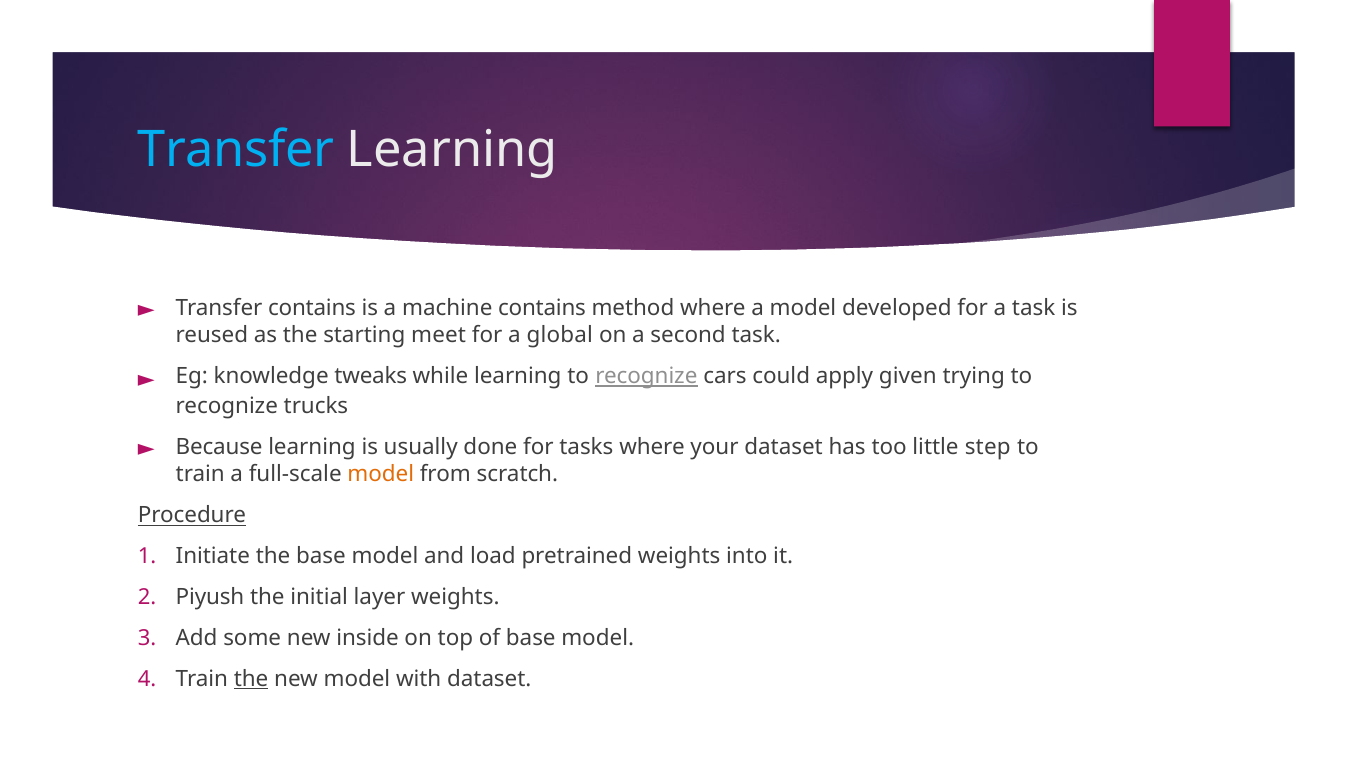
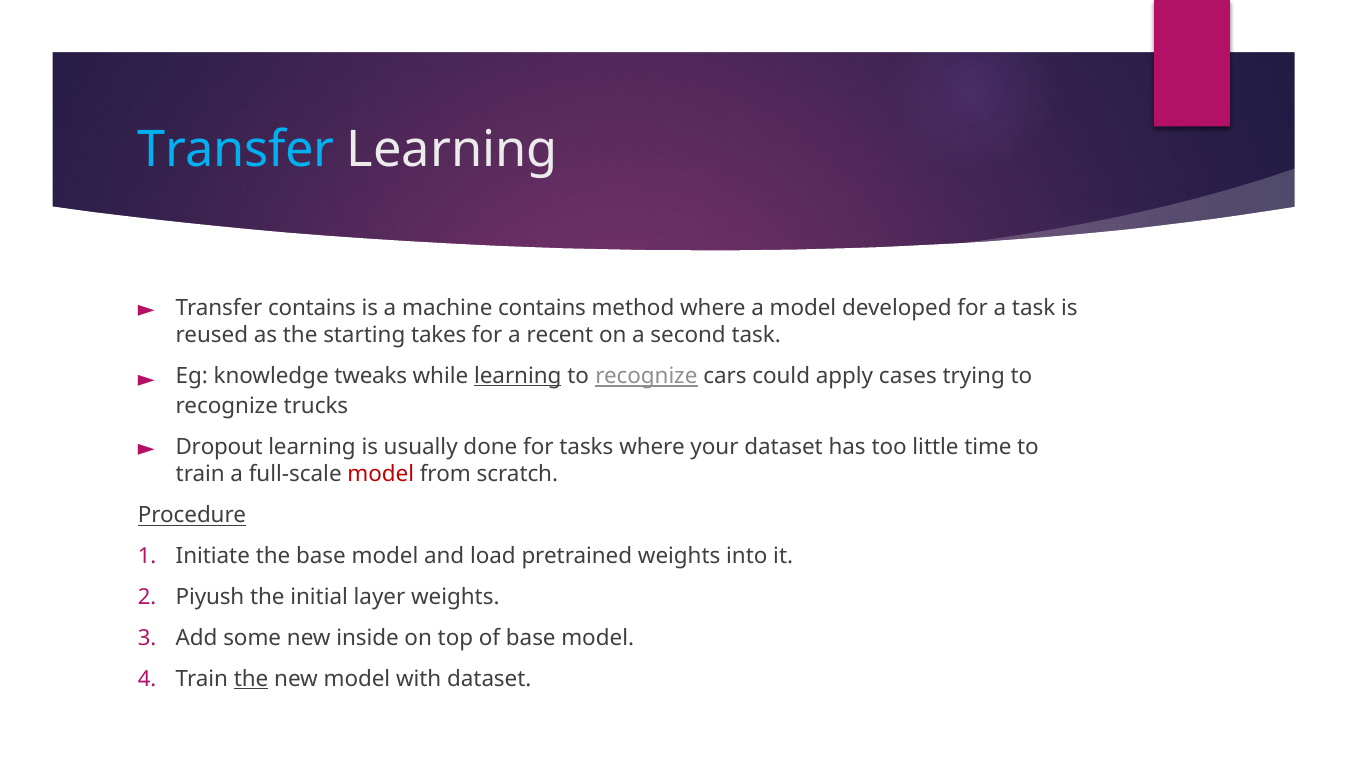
meet: meet -> takes
global: global -> recent
learning at (518, 376) underline: none -> present
given: given -> cases
Because: Because -> Dropout
step: step -> time
model at (381, 474) colour: orange -> red
